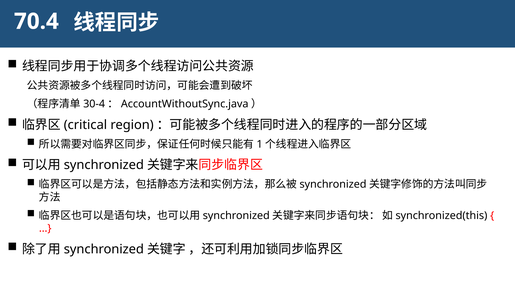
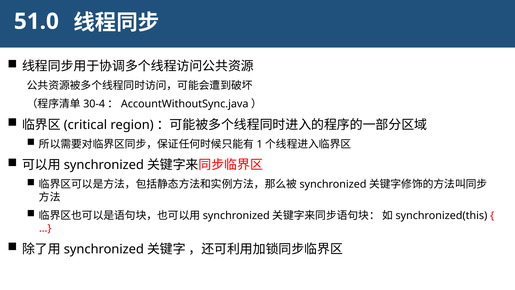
70.4: 70.4 -> 51.0
